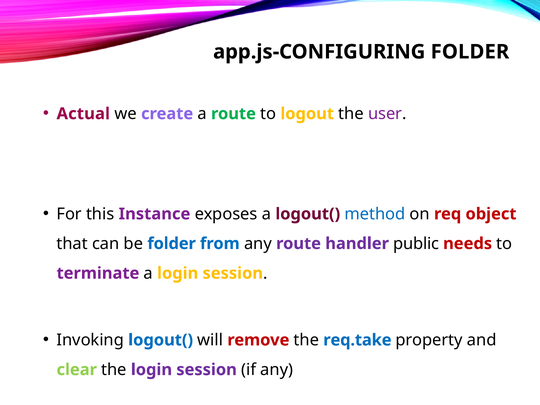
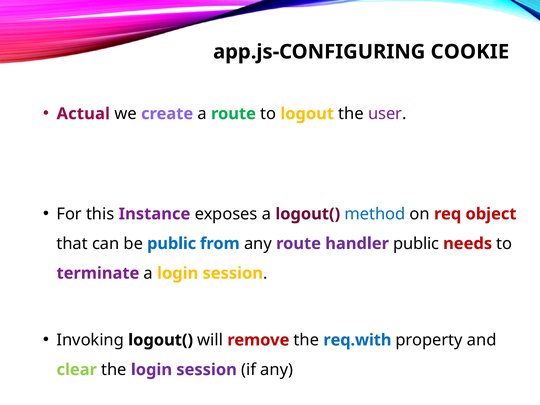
FOLDER at (470, 52): FOLDER -> COOKIE
be folder: folder -> public
logout( at (161, 340) colour: blue -> black
req.take: req.take -> req.with
